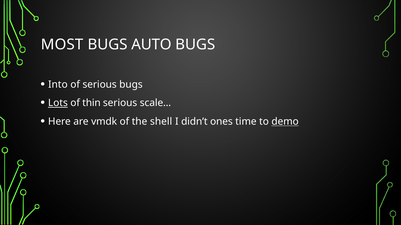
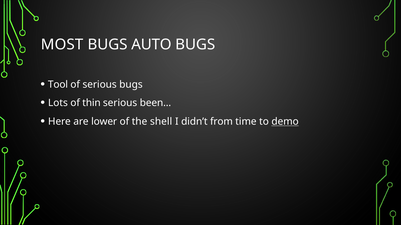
Into: Into -> Tool
Lots underline: present -> none
scale…: scale… -> been…
vmdk: vmdk -> lower
ones: ones -> from
